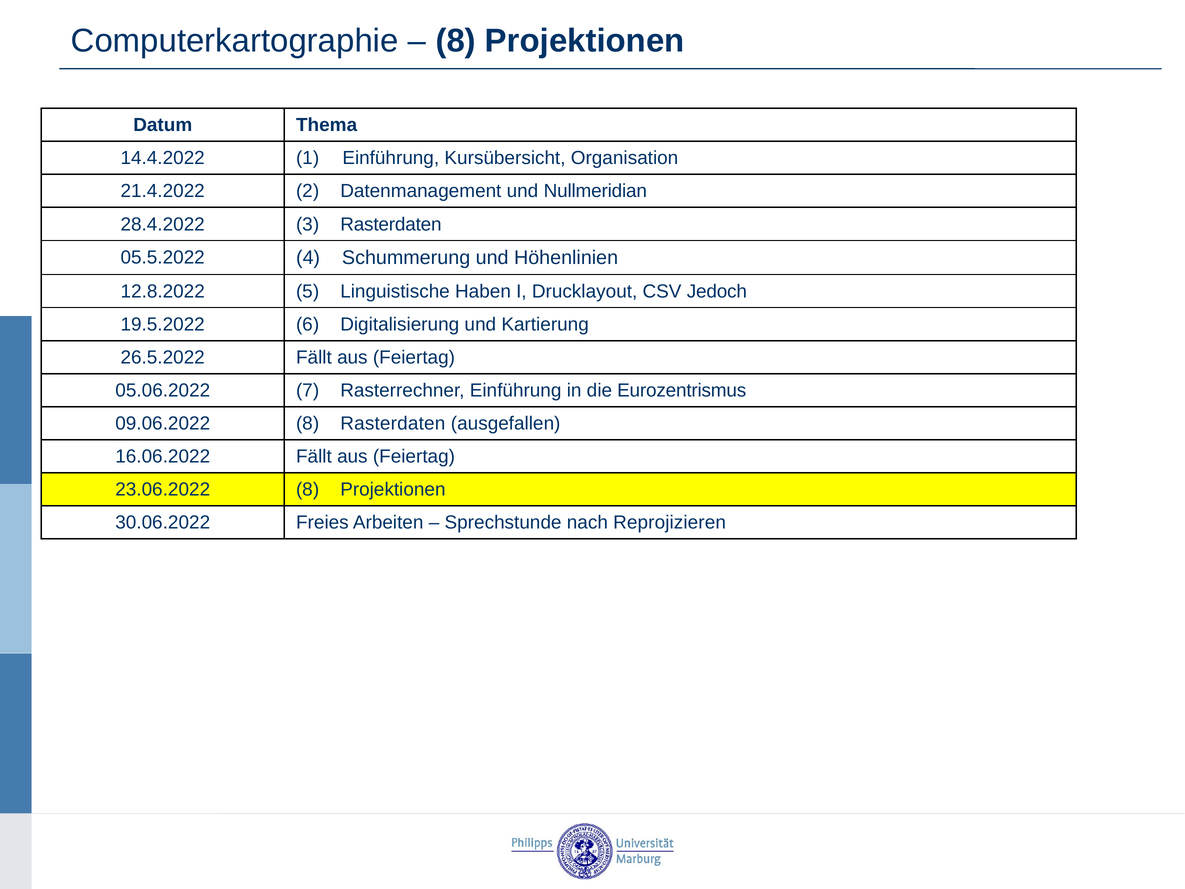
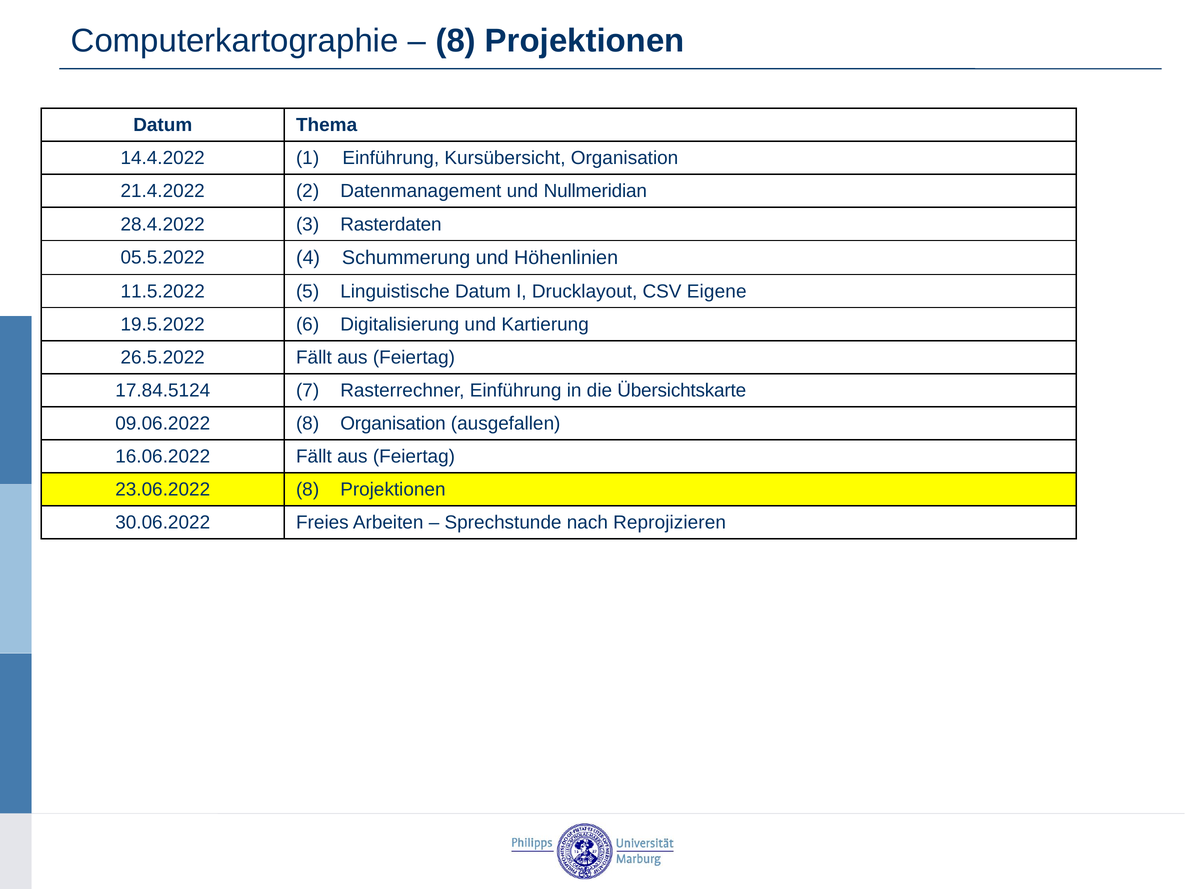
12.8.2022: 12.8.2022 -> 11.5.2022
Linguistische Haben: Haben -> Datum
Jedoch: Jedoch -> Eigene
05.06.2022: 05.06.2022 -> 17.84.5124
Eurozentrismus: Eurozentrismus -> Übersichtskarte
8 Rasterdaten: Rasterdaten -> Organisation
